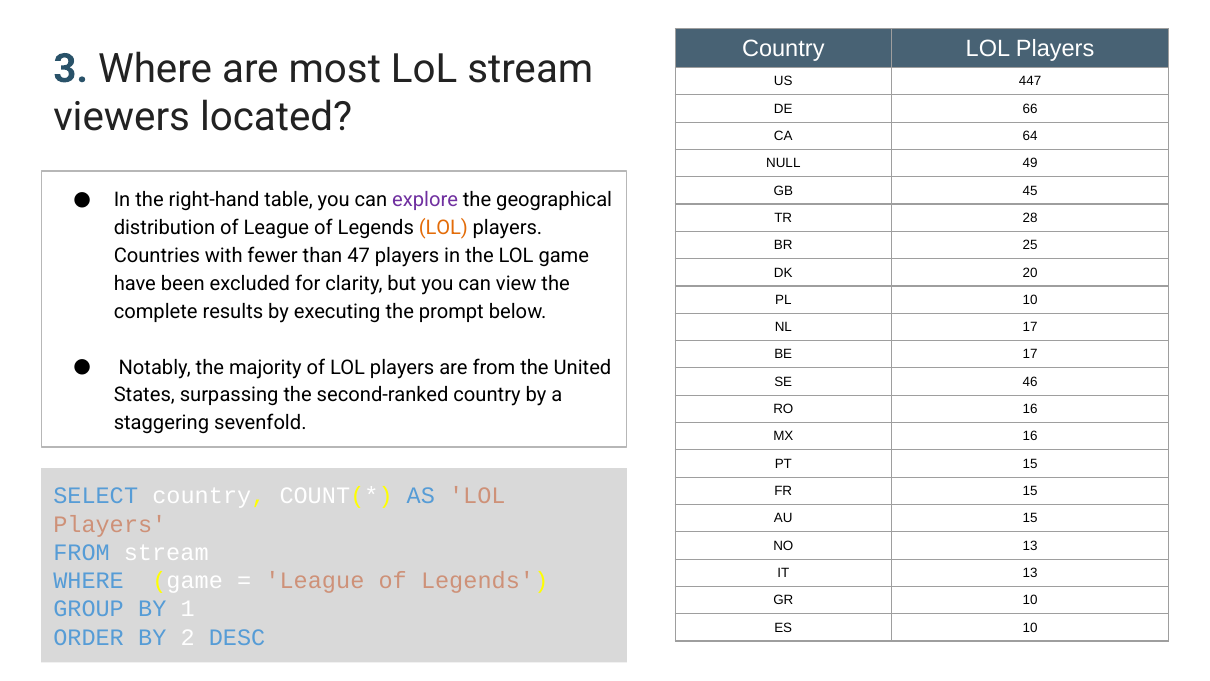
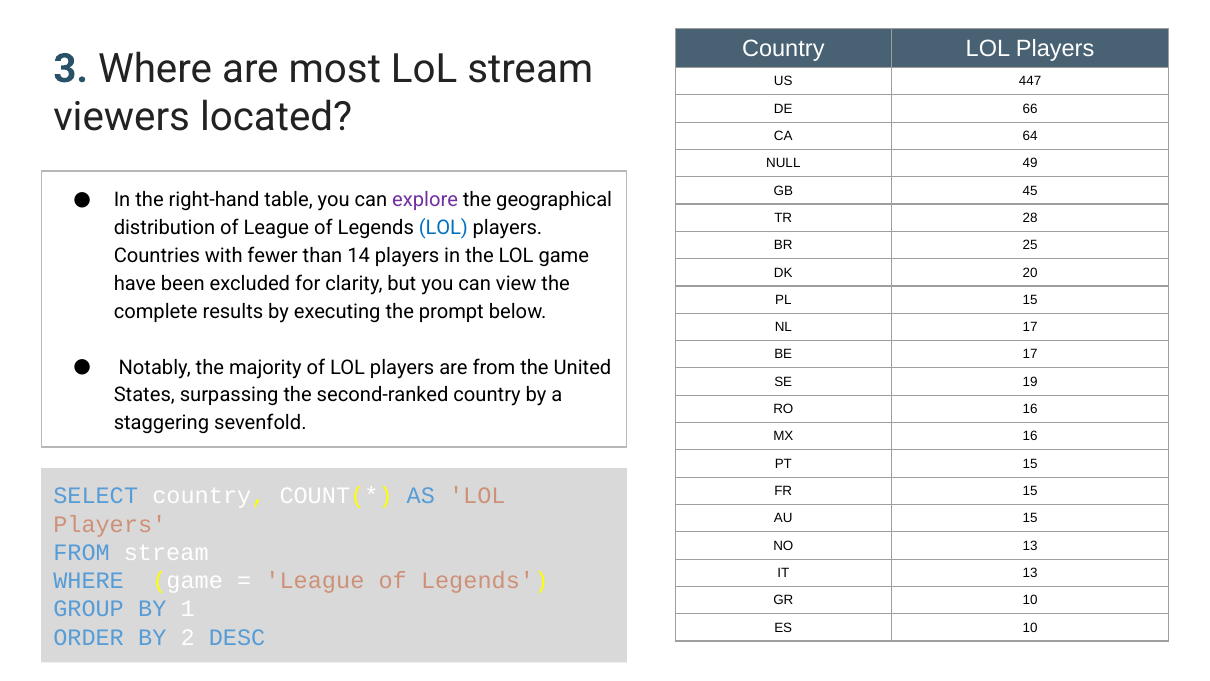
LOL at (443, 228) colour: orange -> blue
47: 47 -> 14
PL 10: 10 -> 15
46: 46 -> 19
